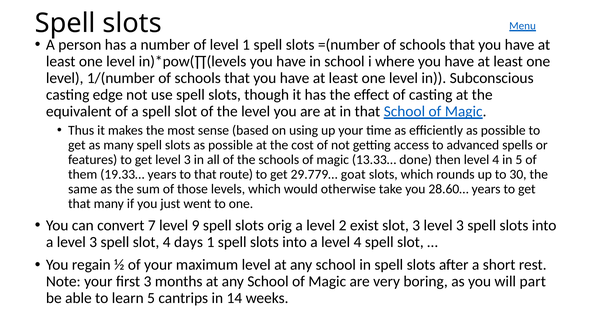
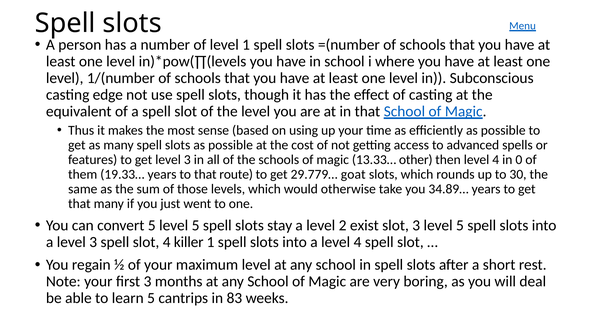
done: done -> other
in 5: 5 -> 0
28.60…: 28.60… -> 34.89…
convert 7: 7 -> 5
9 at (196, 225): 9 -> 5
orig: orig -> stay
3 level 3: 3 -> 5
days: days -> killer
part: part -> deal
14: 14 -> 83
